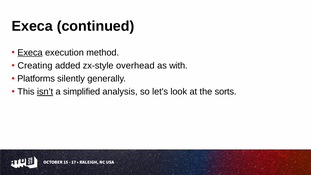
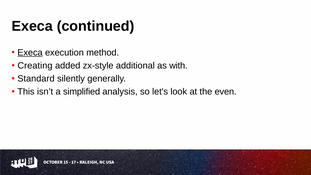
overhead: overhead -> additional
Platforms: Platforms -> Standard
isn’t underline: present -> none
sorts: sorts -> even
